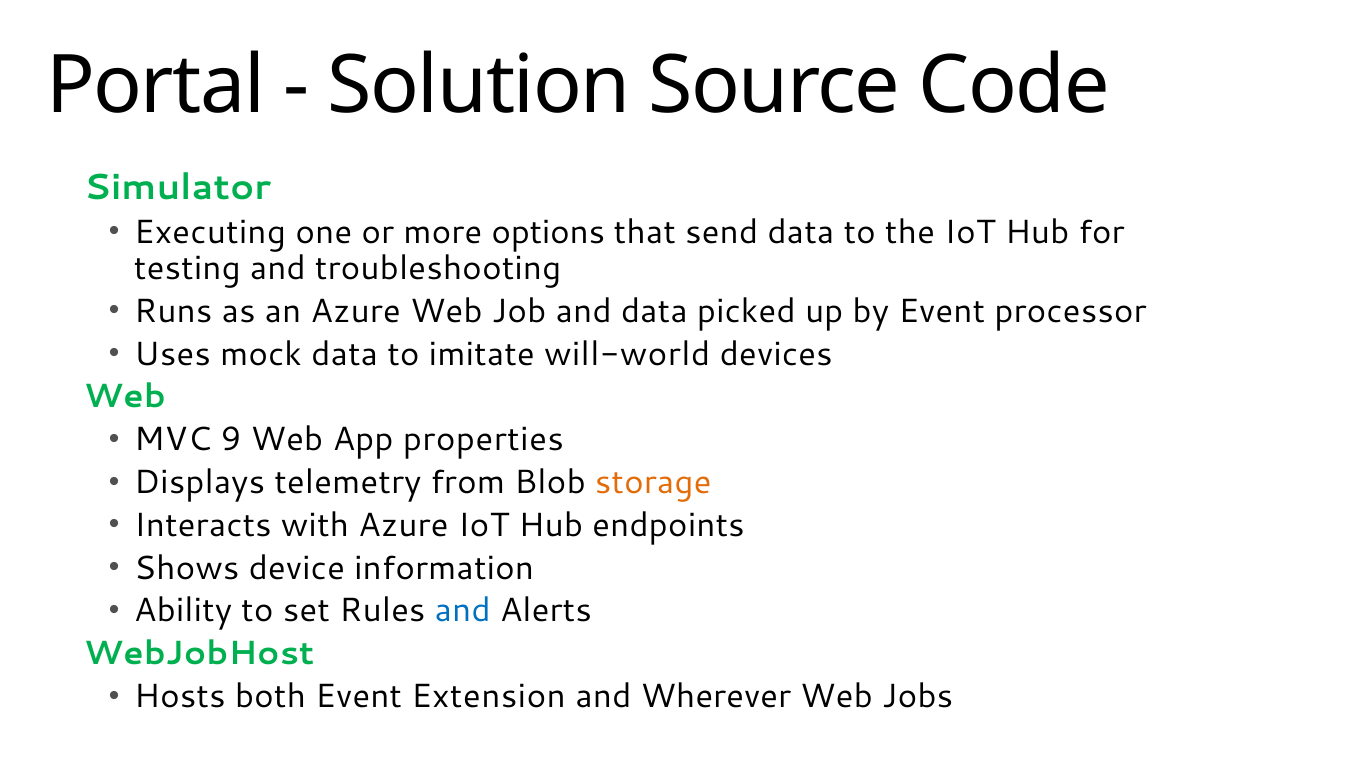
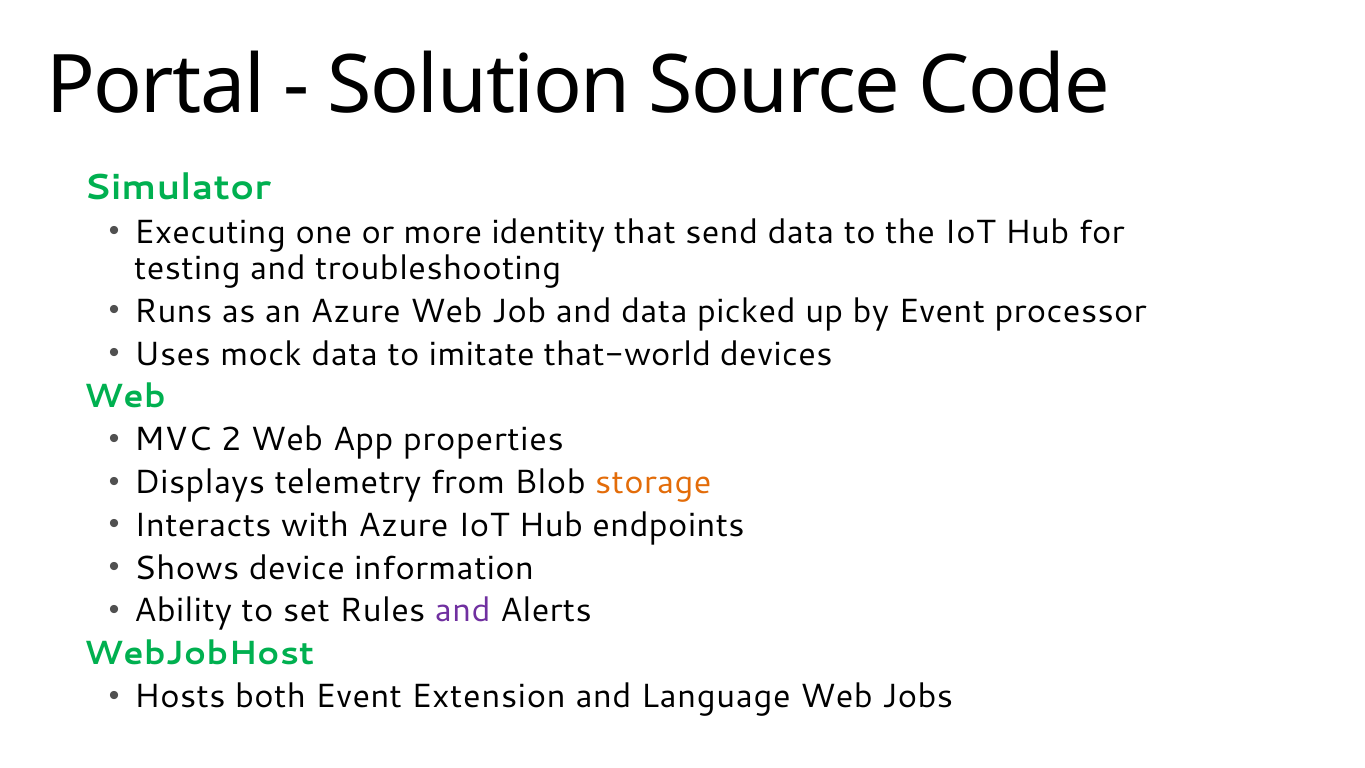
options: options -> identity
will-world: will-world -> that-world
9: 9 -> 2
and at (463, 611) colour: blue -> purple
Wherever: Wherever -> Language
